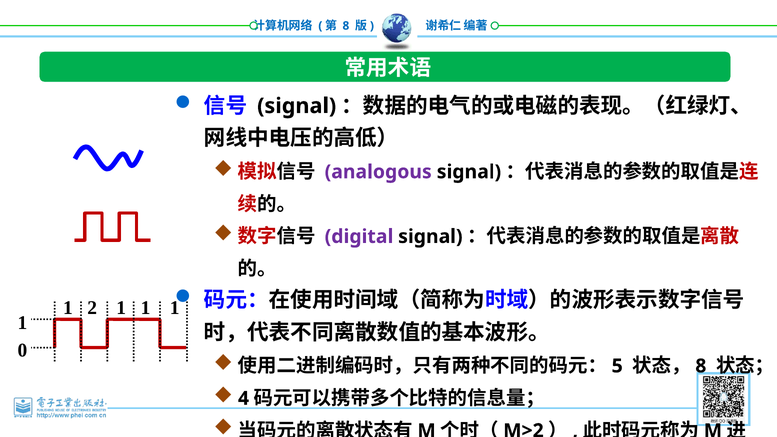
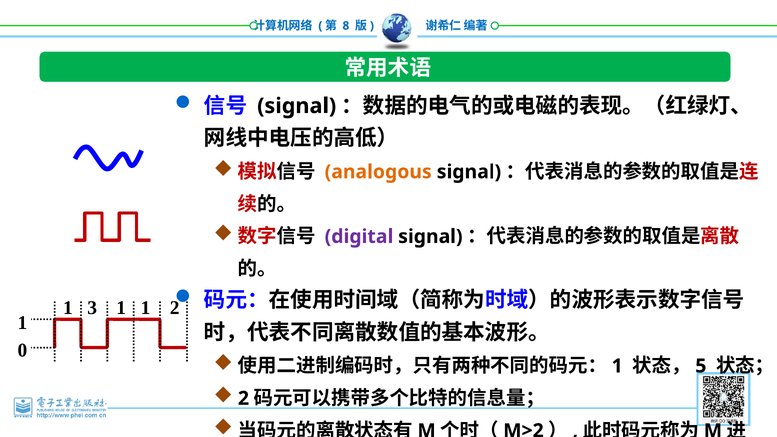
analogous colour: purple -> orange
2: 2 -> 3
1 1 1: 1 -> 2
5 at (617, 366): 5 -> 1
8 at (701, 366): 8 -> 5
4 at (243, 398): 4 -> 2
